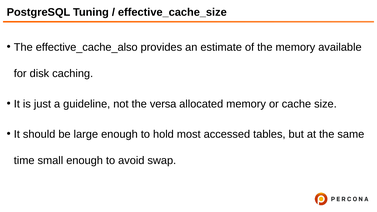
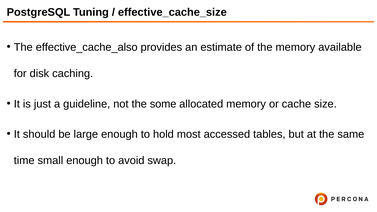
versa: versa -> some
